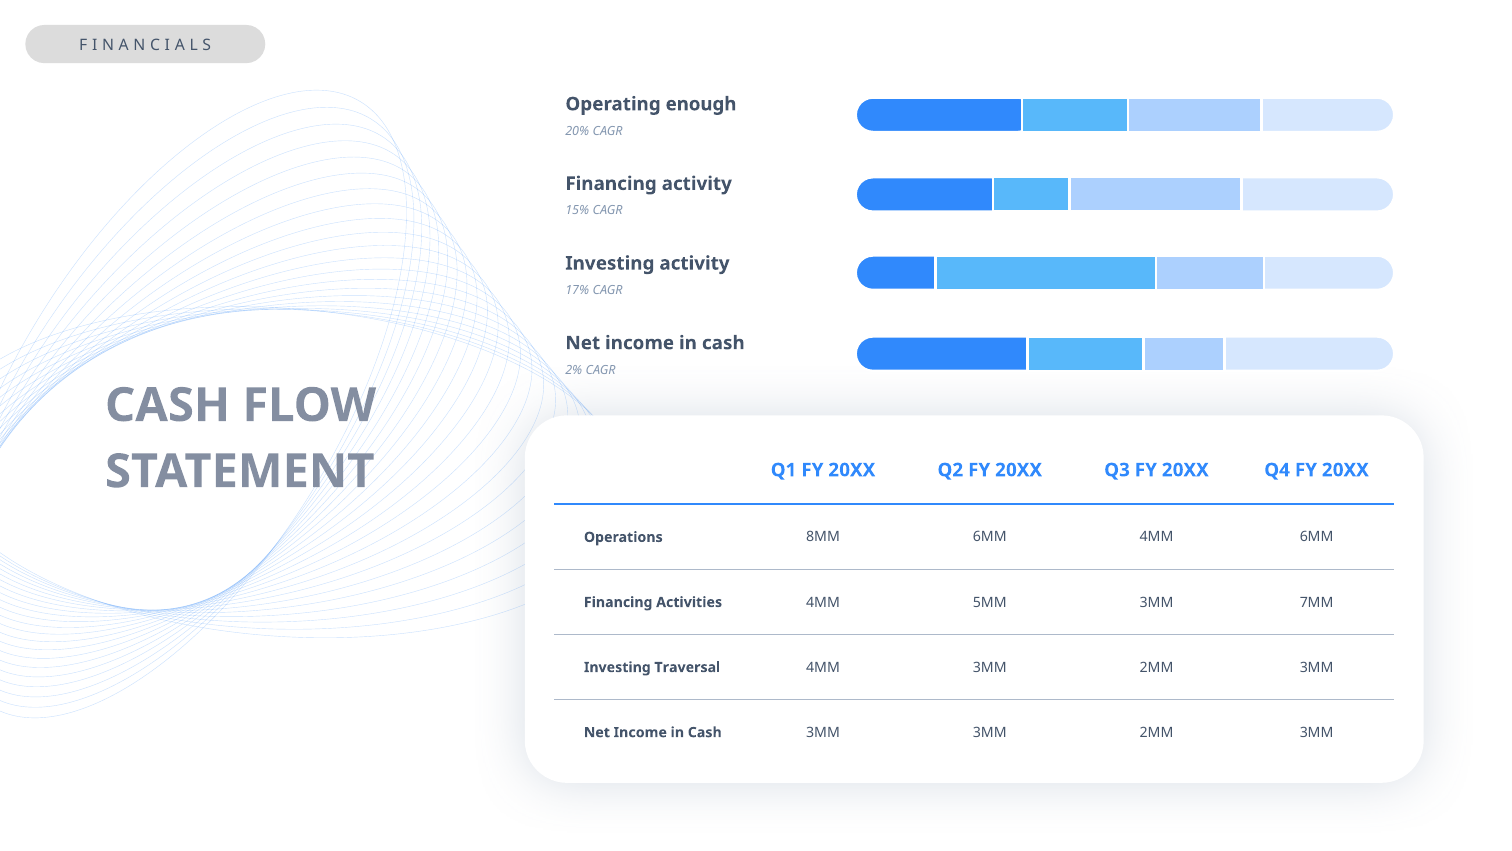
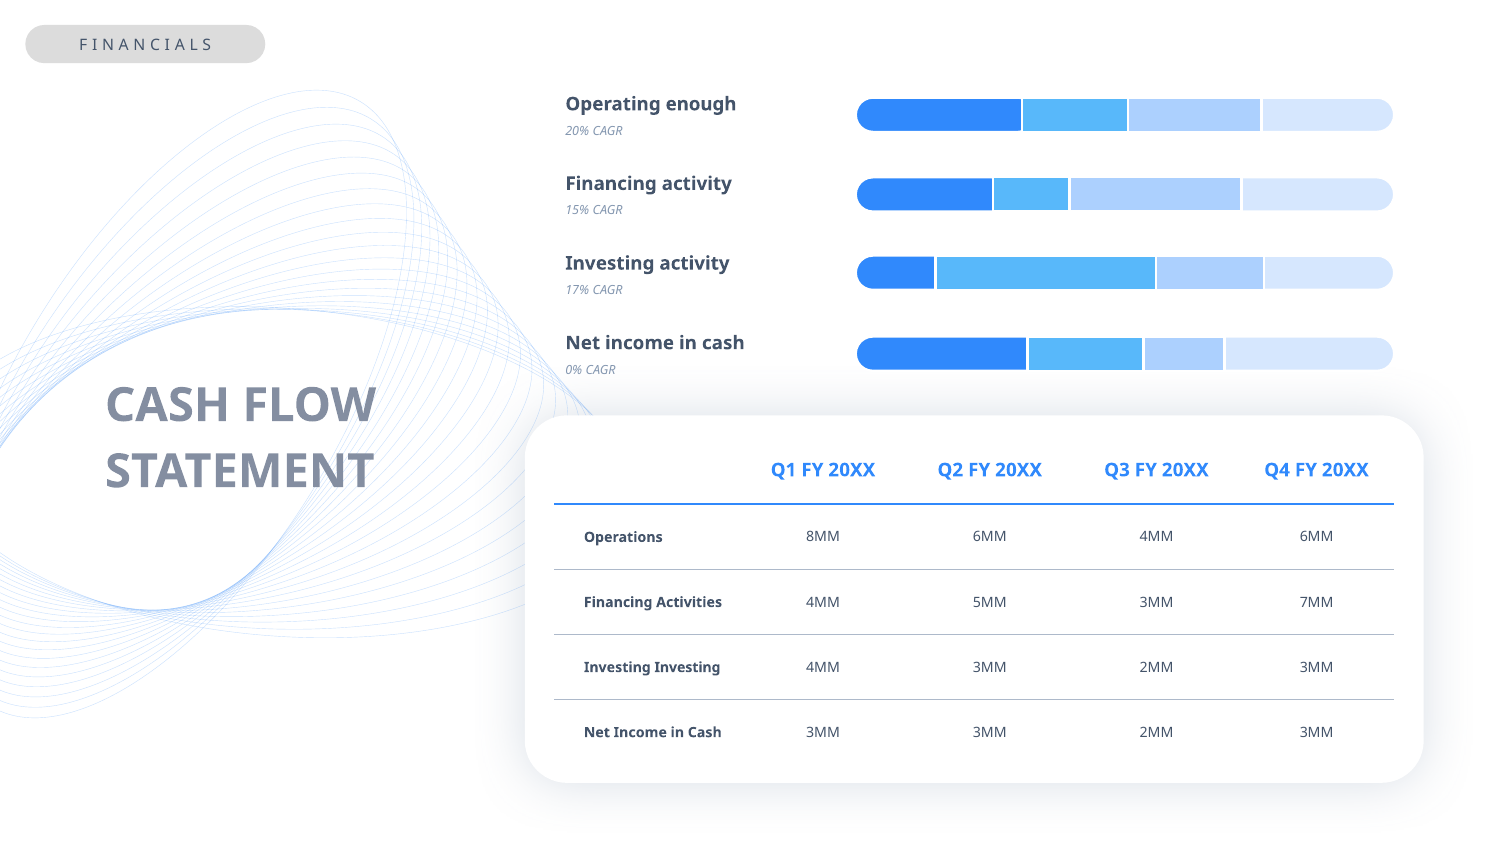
2%: 2% -> 0%
Investing Traversal: Traversal -> Investing
